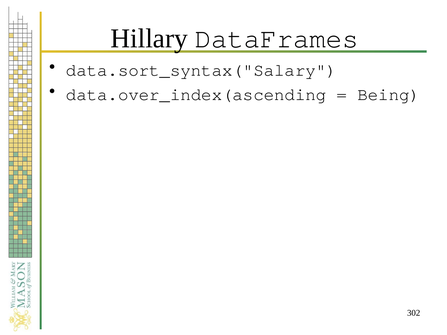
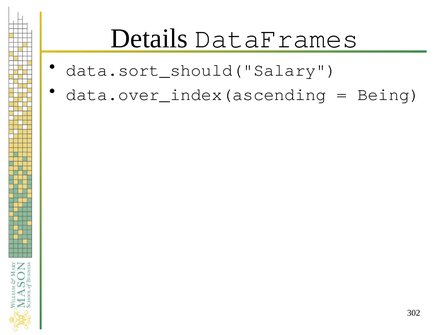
Hillary: Hillary -> Details
data.sort_syntax("Salary: data.sort_syntax("Salary -> data.sort_should("Salary
